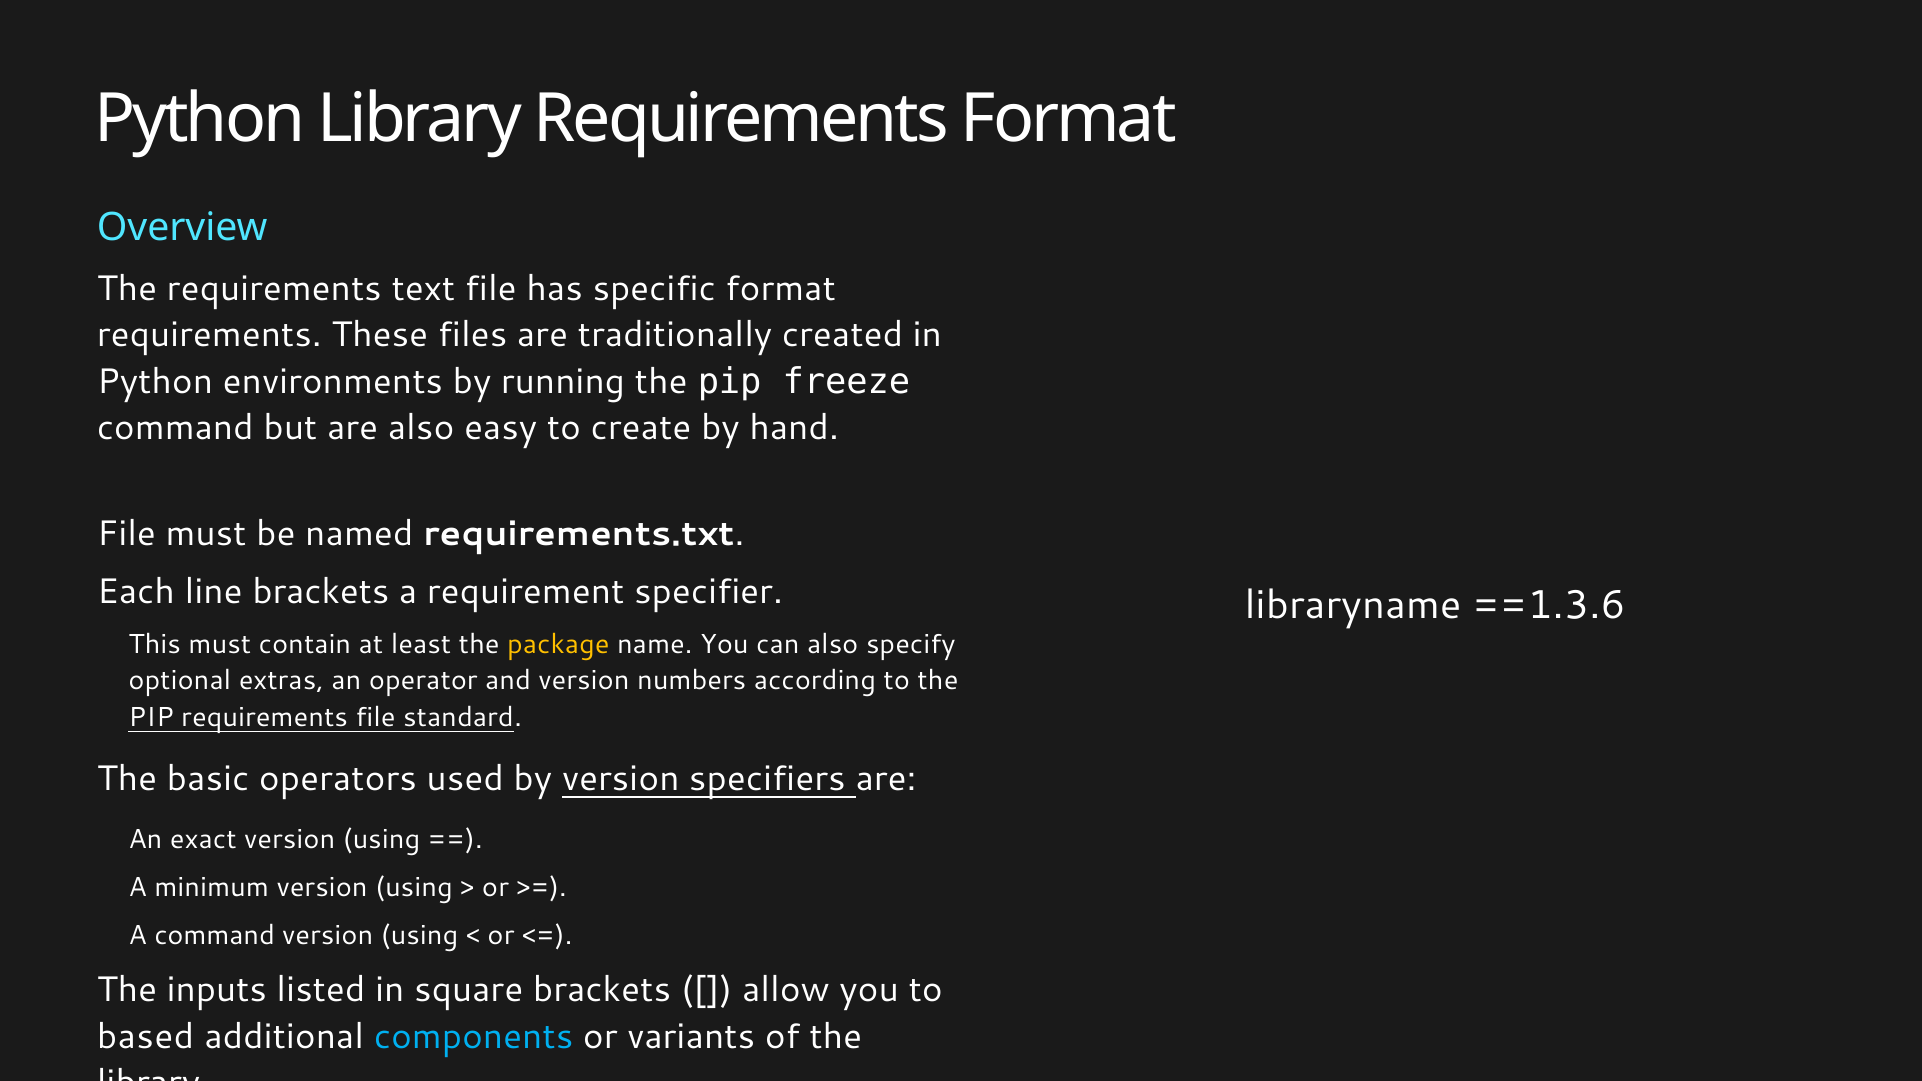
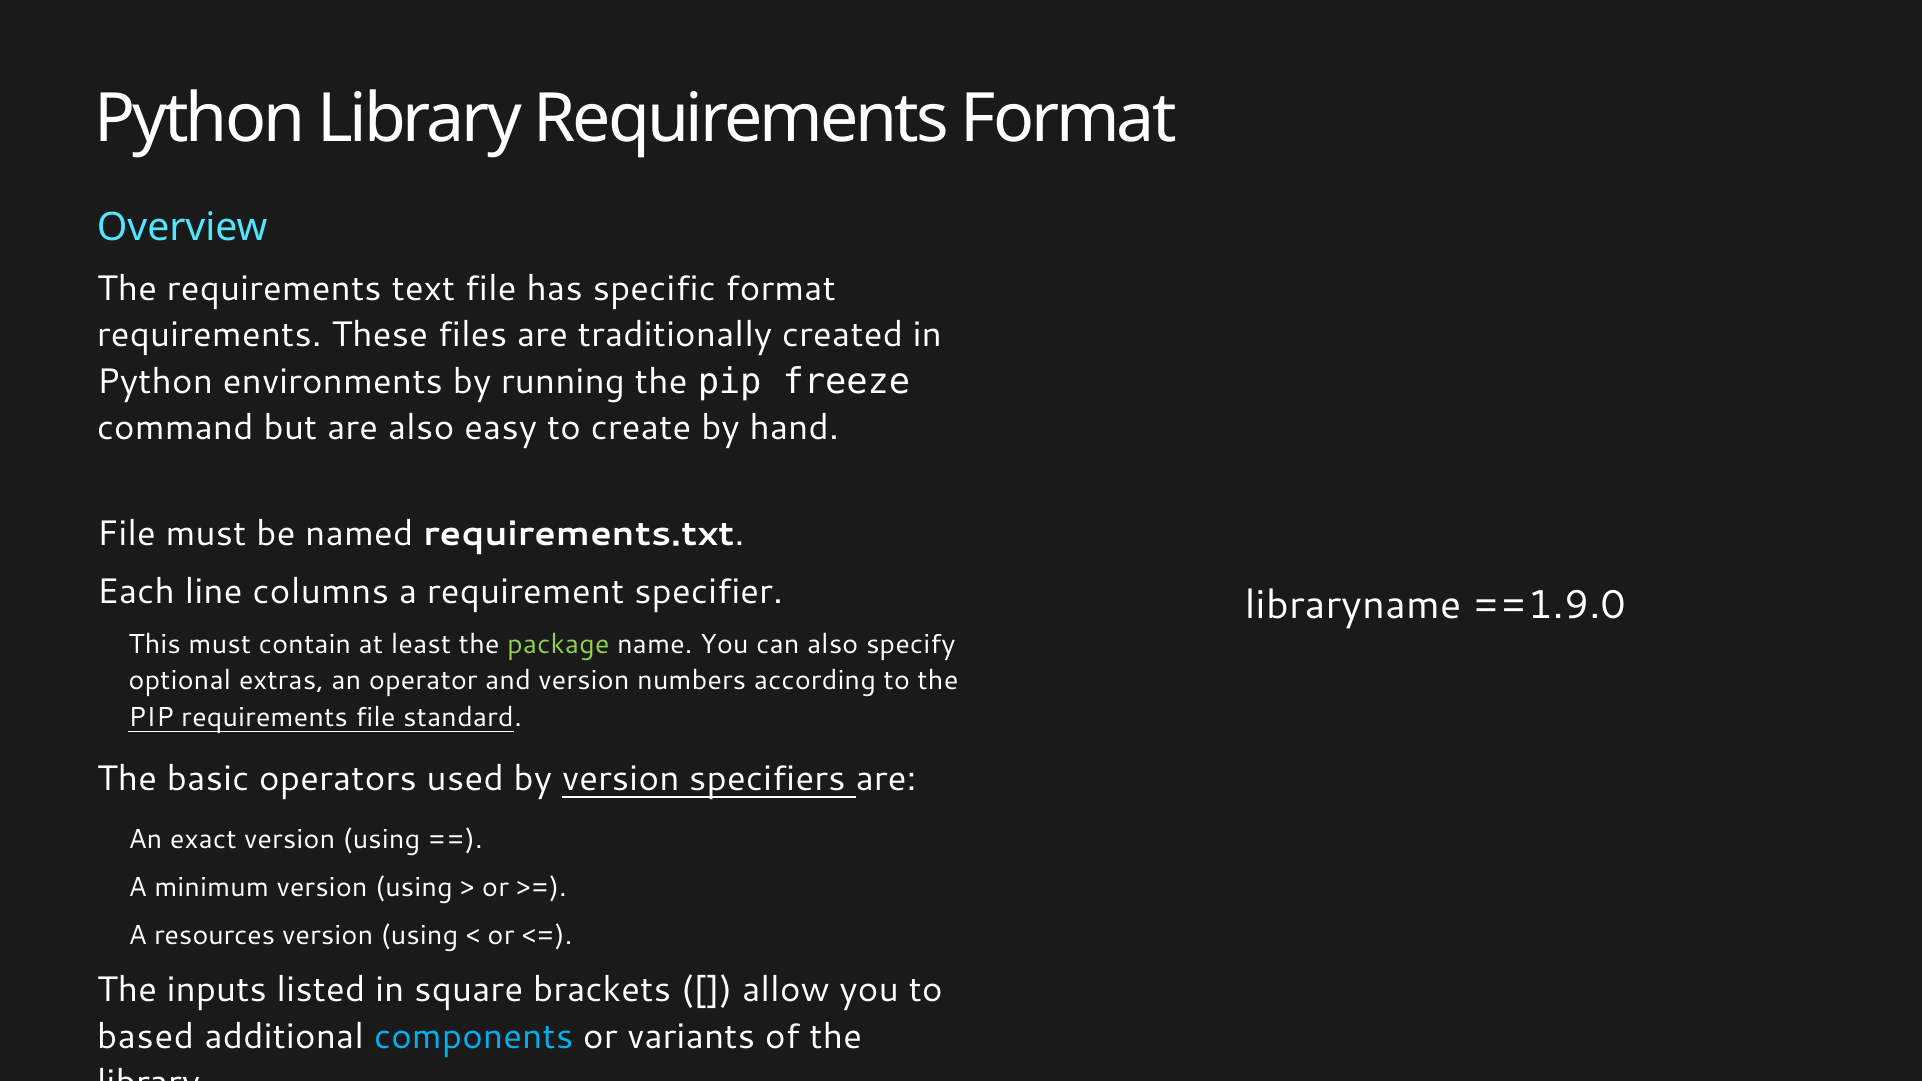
line brackets: brackets -> columns
==1.3.6: ==1.3.6 -> ==1.9.0
package colour: yellow -> light green
A command: command -> resources
